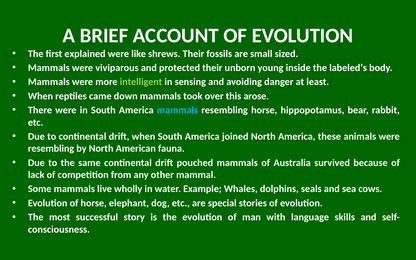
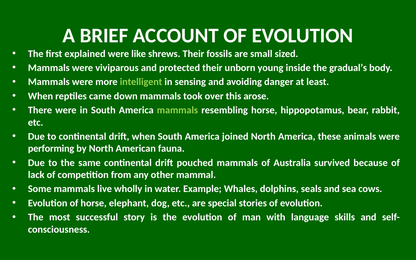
labeled’s: labeled’s -> gradual’s
mammals at (177, 110) colour: light blue -> light green
resembling at (51, 149): resembling -> performing
